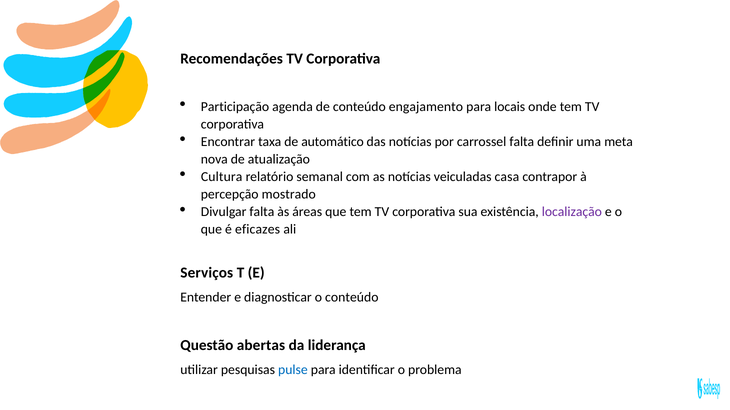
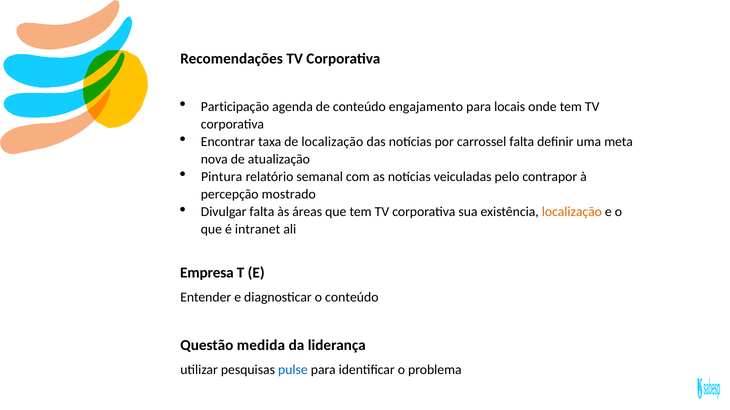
de automático: automático -> localização
Cultura: Cultura -> Pintura
casa: casa -> pelo
localização at (572, 212) colour: purple -> orange
eficazes: eficazes -> intranet
Serviços: Serviços -> Empresa
abertas: abertas -> medida
